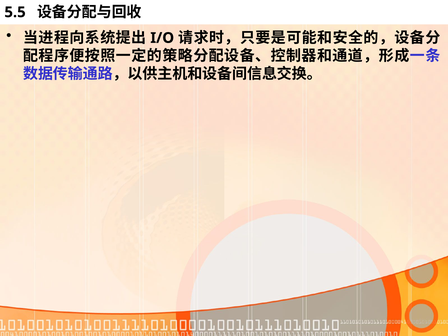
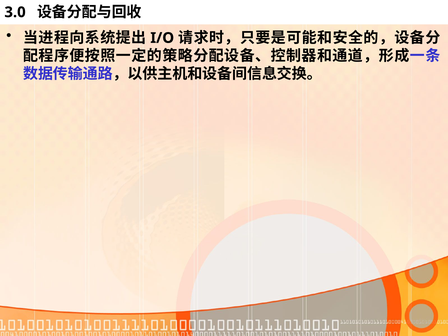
5.5: 5.5 -> 3.0
